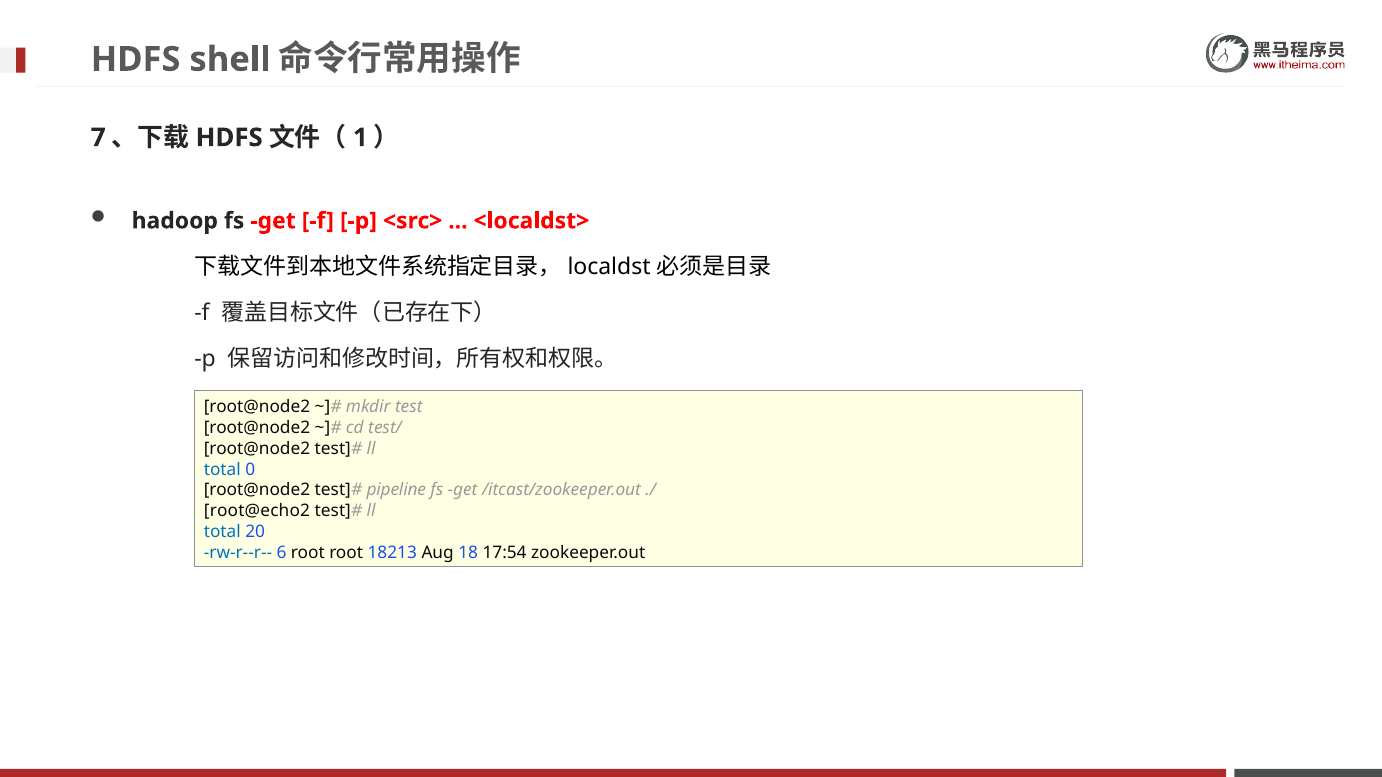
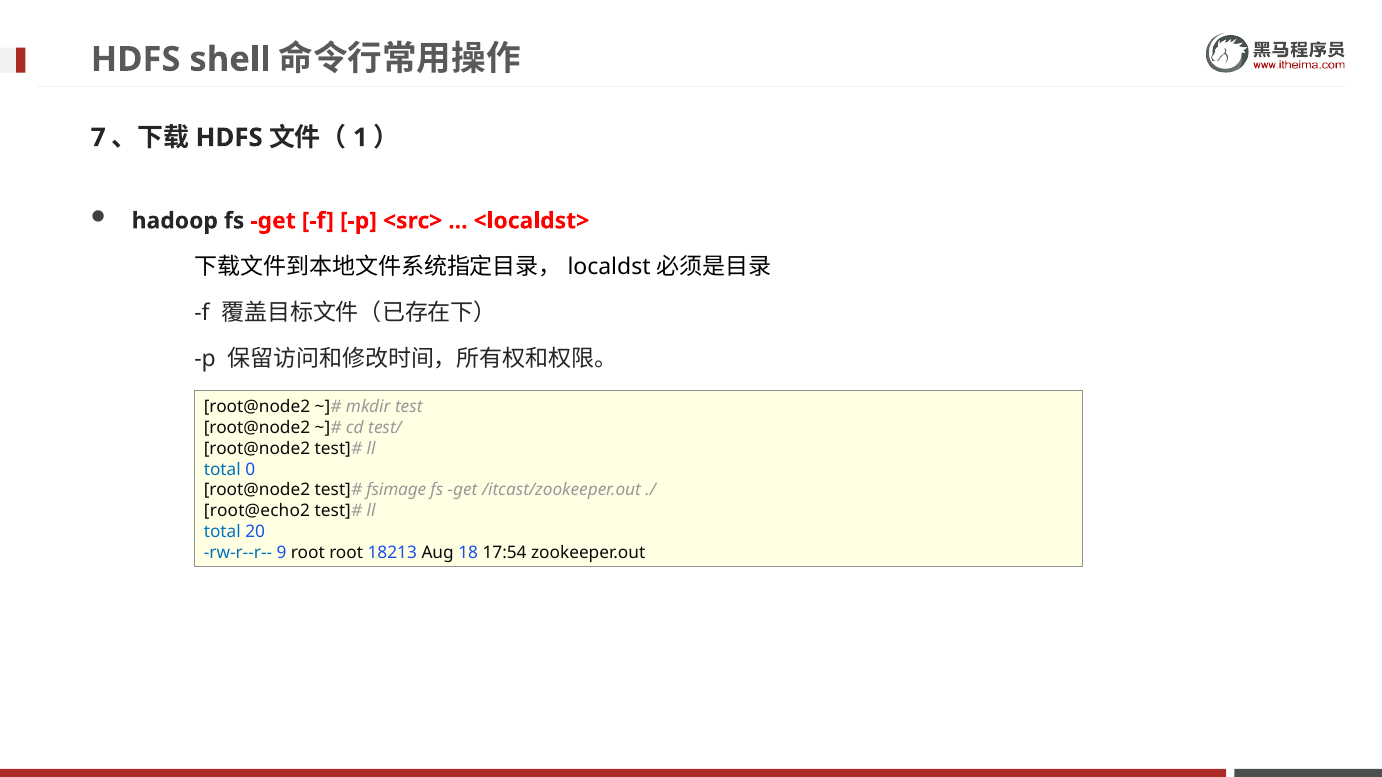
pipeline: pipeline -> fsimage
6: 6 -> 9
